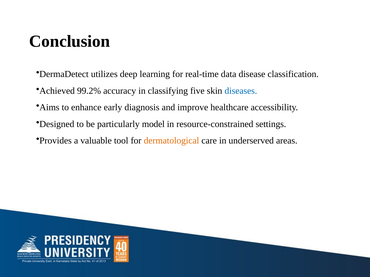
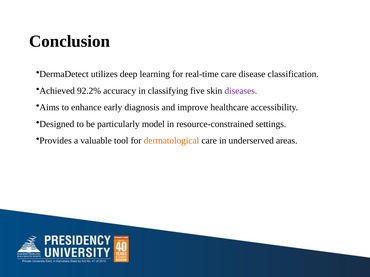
real-time data: data -> care
99.2%: 99.2% -> 92.2%
diseases colour: blue -> purple
